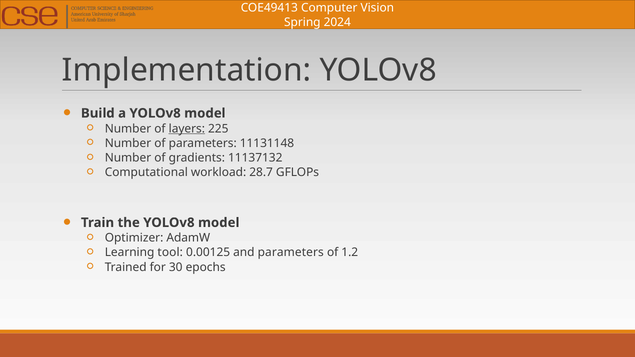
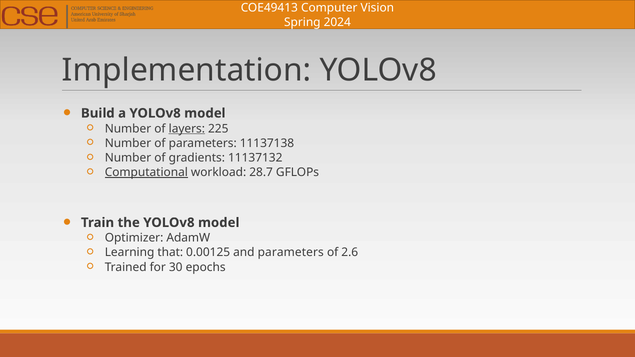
11131148: 11131148 -> 11137138
Computational underline: none -> present
tool: tool -> that
1.2: 1.2 -> 2.6
